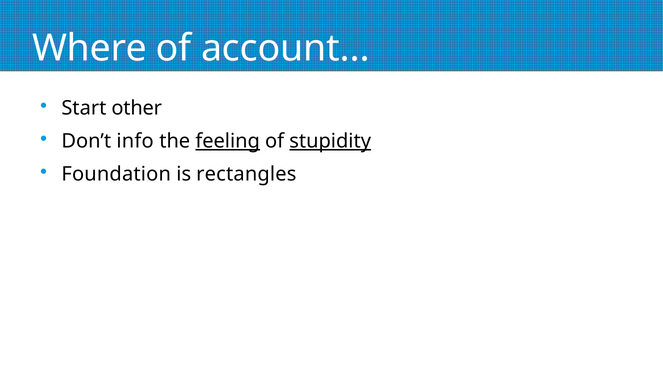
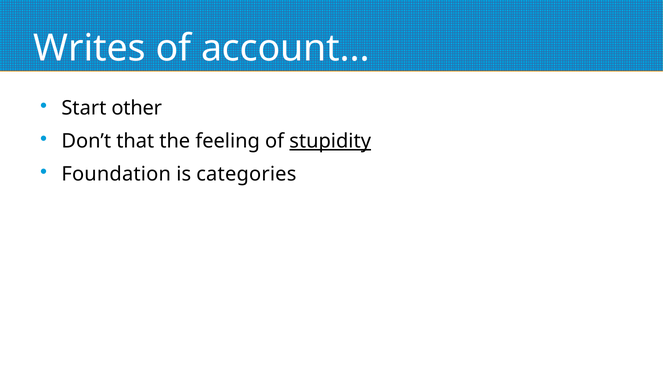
Where: Where -> Writes
info: info -> that
feeling underline: present -> none
rectangles: rectangles -> categories
